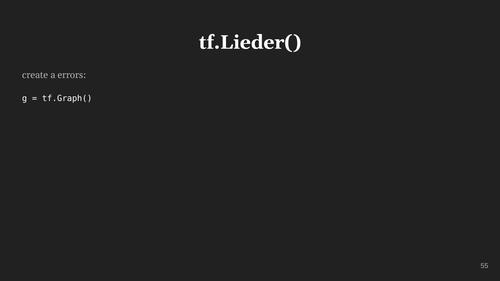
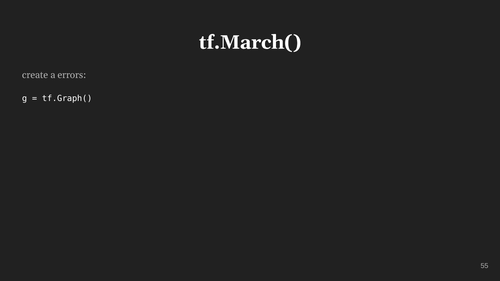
tf.Lieder(: tf.Lieder( -> tf.March(
